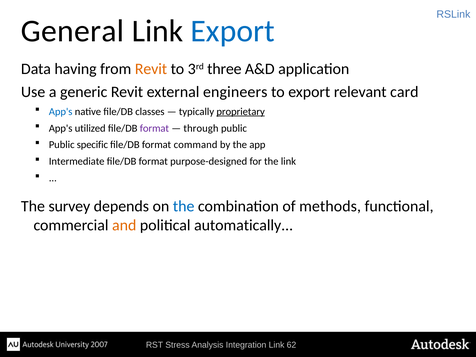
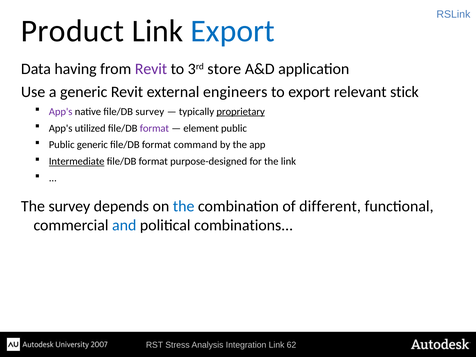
General: General -> Product
Revit at (151, 69) colour: orange -> purple
three: three -> store
card: card -> stick
App's at (61, 112) colour: blue -> purple
file/DB classes: classes -> survey
through: through -> element
Public specific: specific -> generic
Intermediate underline: none -> present
methods: methods -> different
and colour: orange -> blue
automatically: automatically -> combinations
